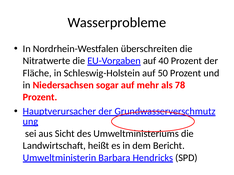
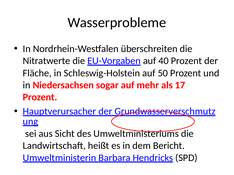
78: 78 -> 17
